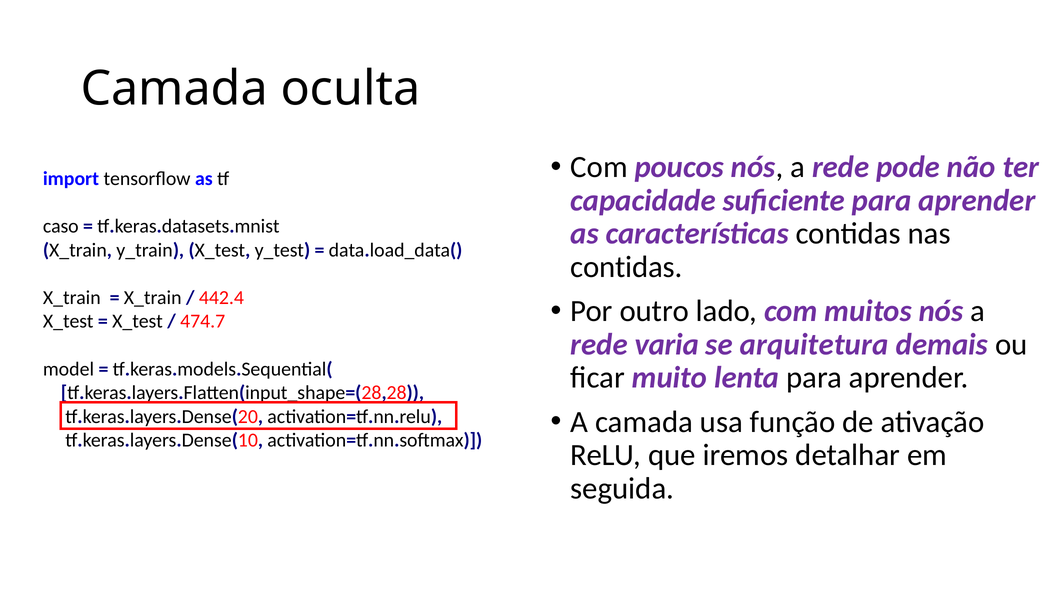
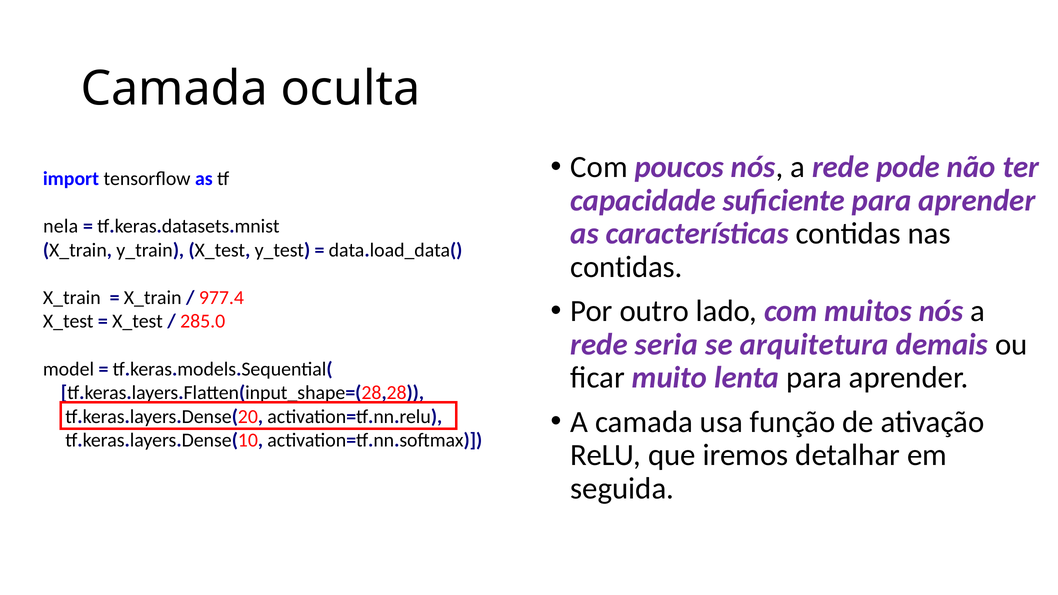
caso: caso -> nela
442.4: 442.4 -> 977.4
474.7: 474.7 -> 285.0
varia: varia -> seria
